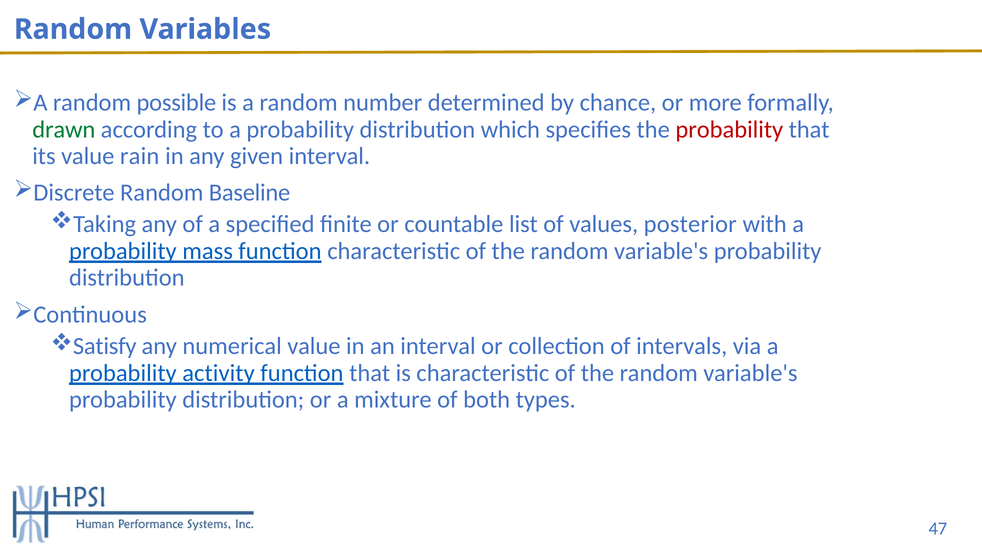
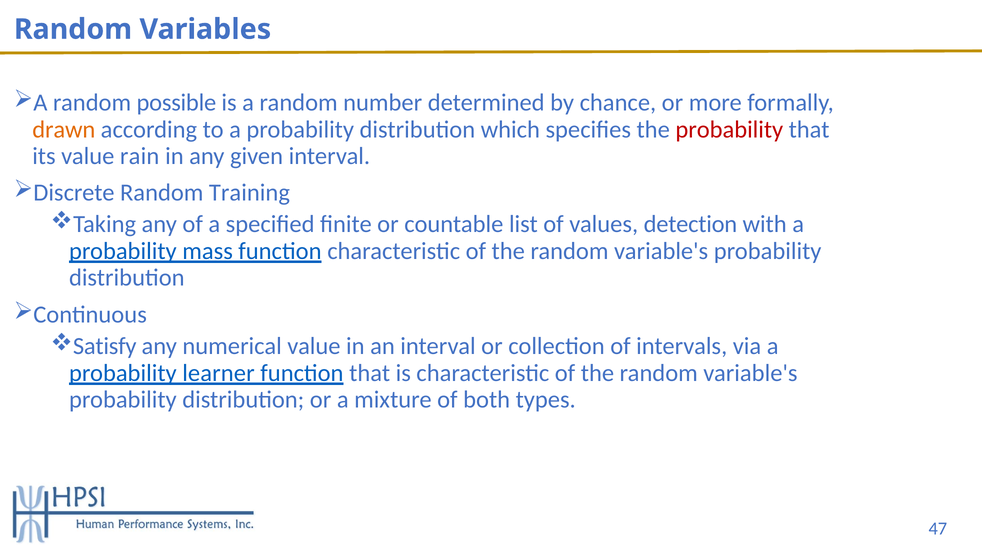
drawn colour: green -> orange
Baseline: Baseline -> Training
posterior: posterior -> detection
activity: activity -> learner
